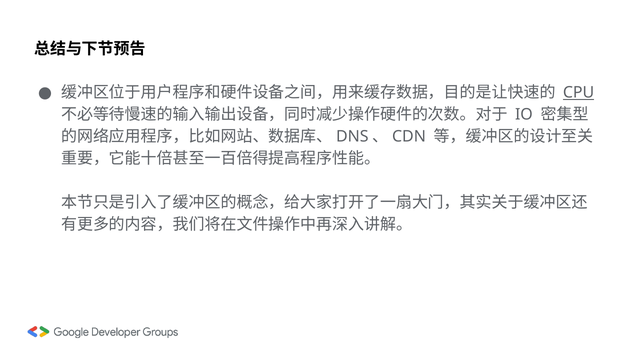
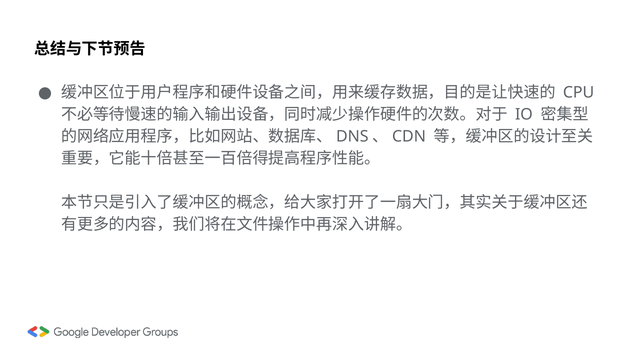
CPU underline: present -> none
